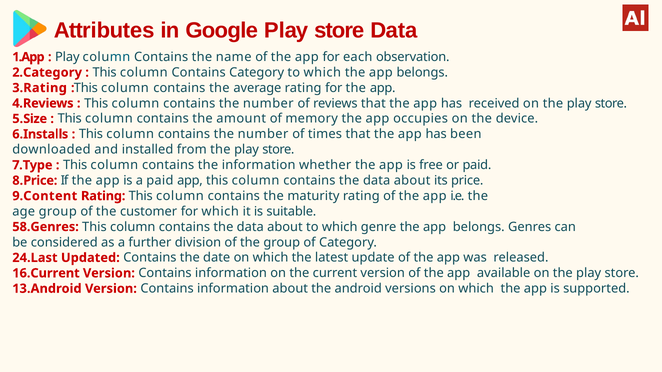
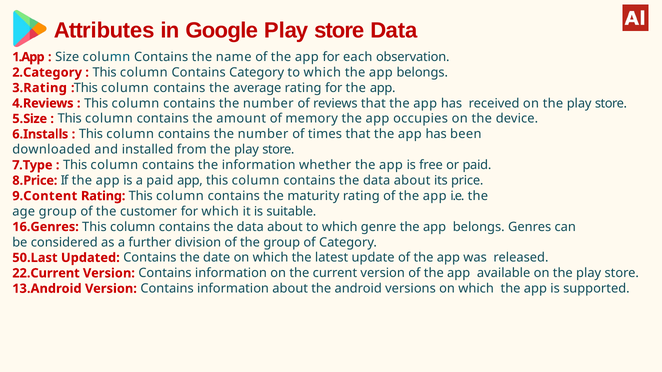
Play at (67, 57): Play -> Size
58.Genres: 58.Genres -> 16.Genres
24.Last: 24.Last -> 50.Last
16.Current: 16.Current -> 22.Current
